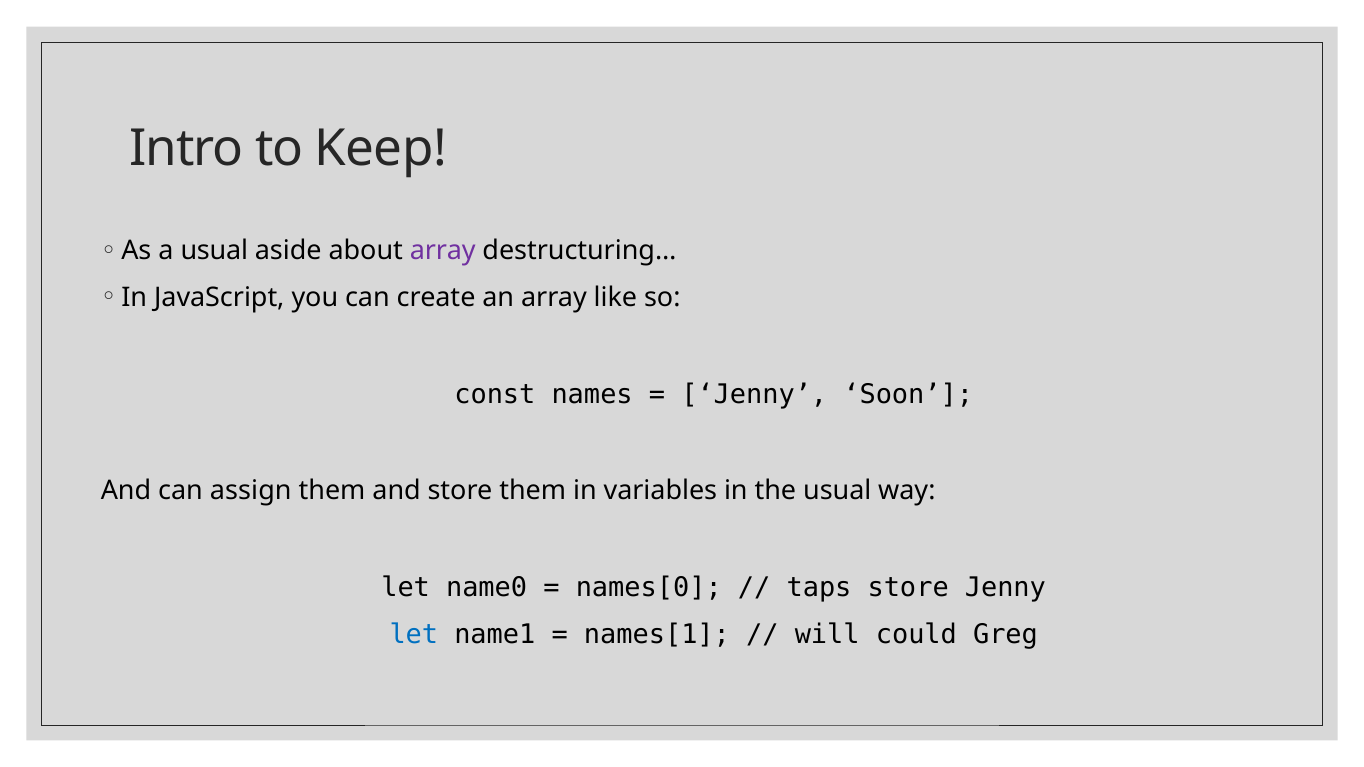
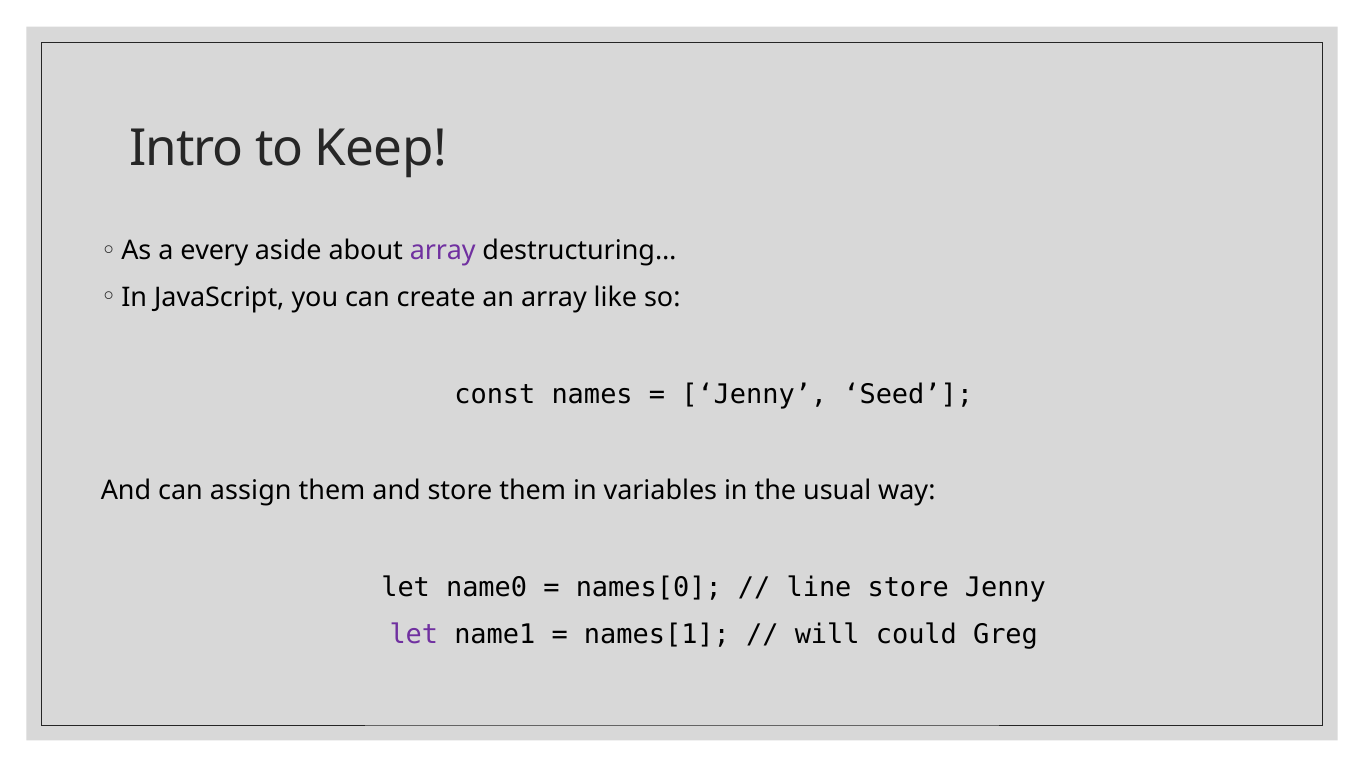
a usual: usual -> every
Soon: Soon -> Seed
taps: taps -> line
let at (414, 635) colour: blue -> purple
